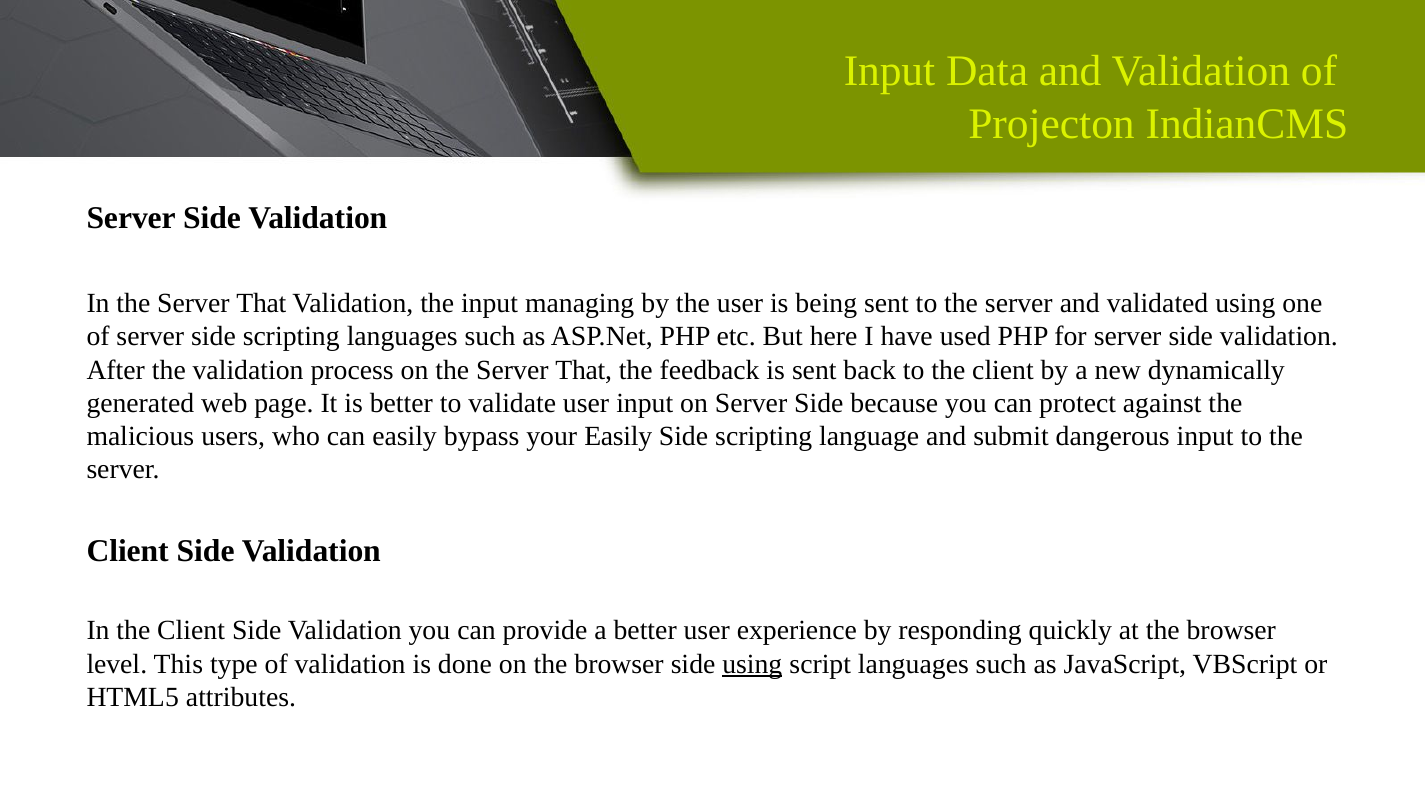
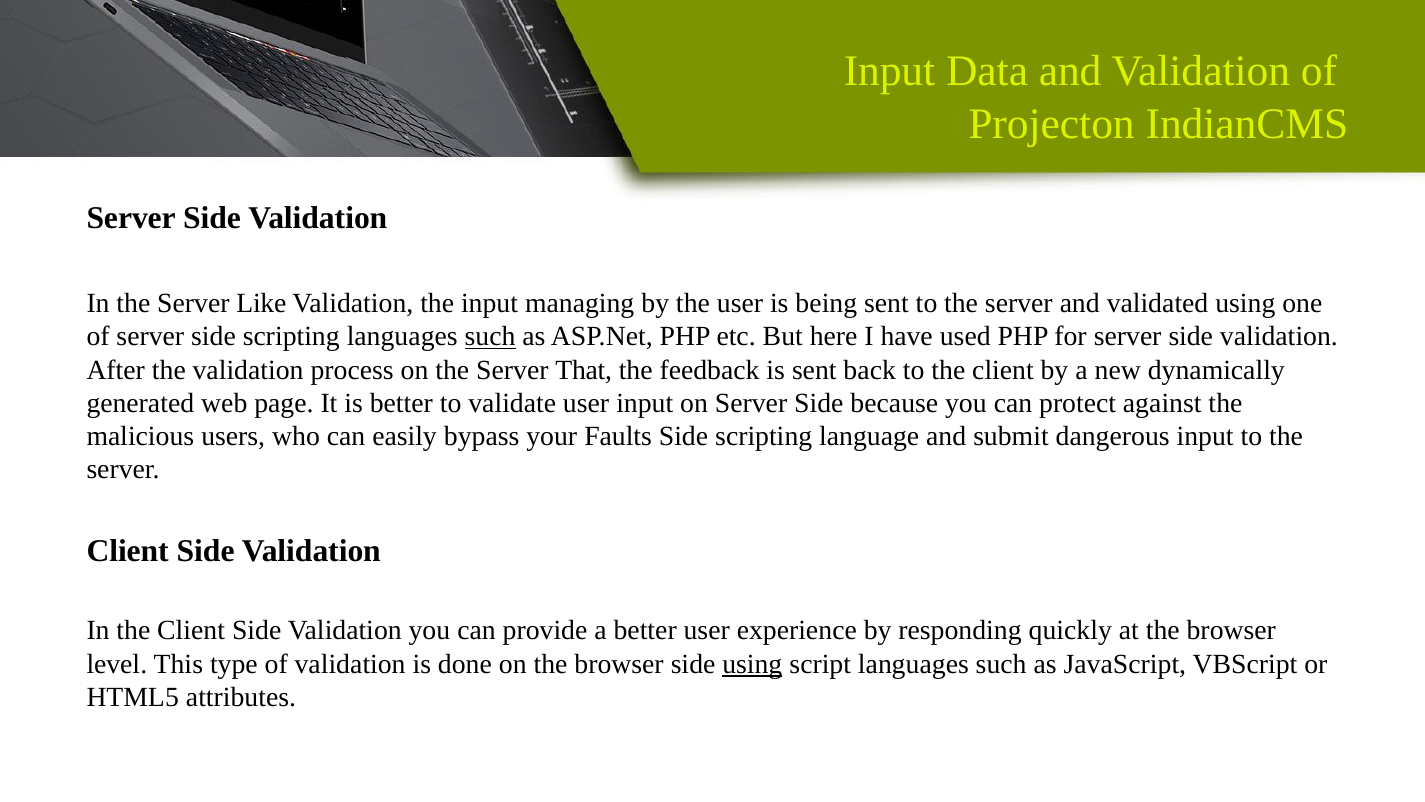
In the Server That: That -> Like
such at (490, 336) underline: none -> present
your Easily: Easily -> Faults
